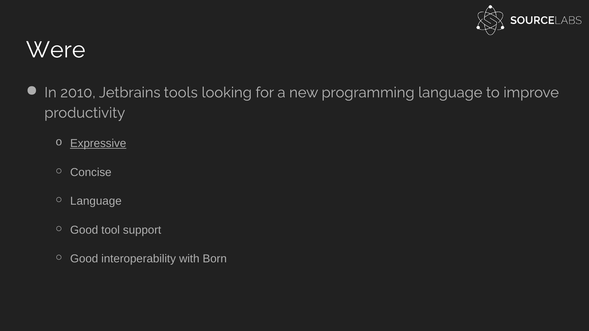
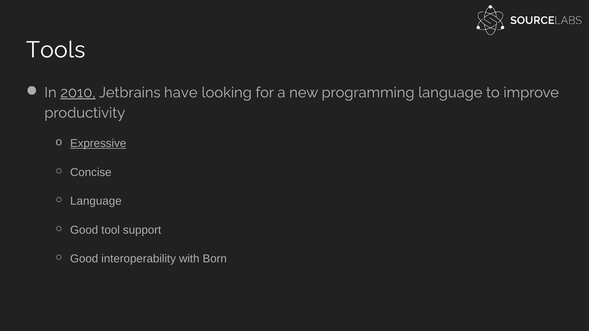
Were: Were -> Tools
2010 underline: none -> present
tools: tools -> have
